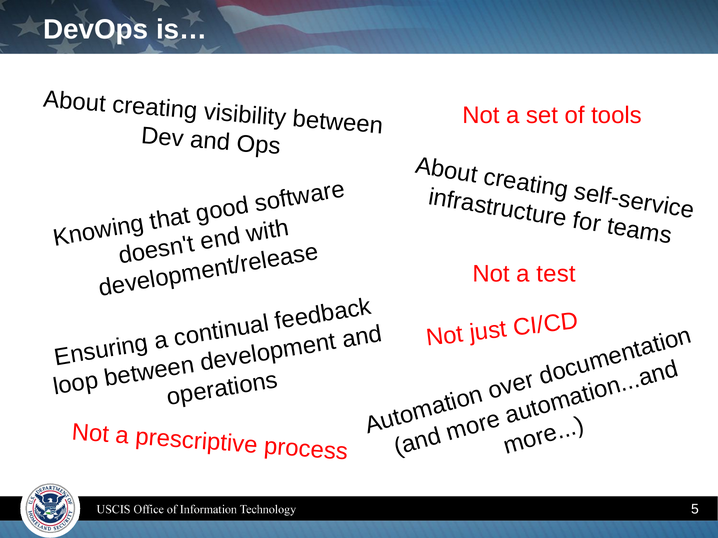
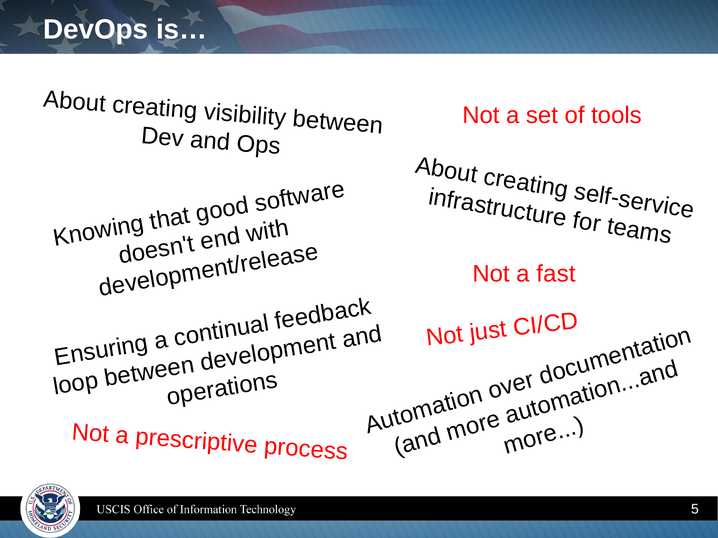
test: test -> fast
